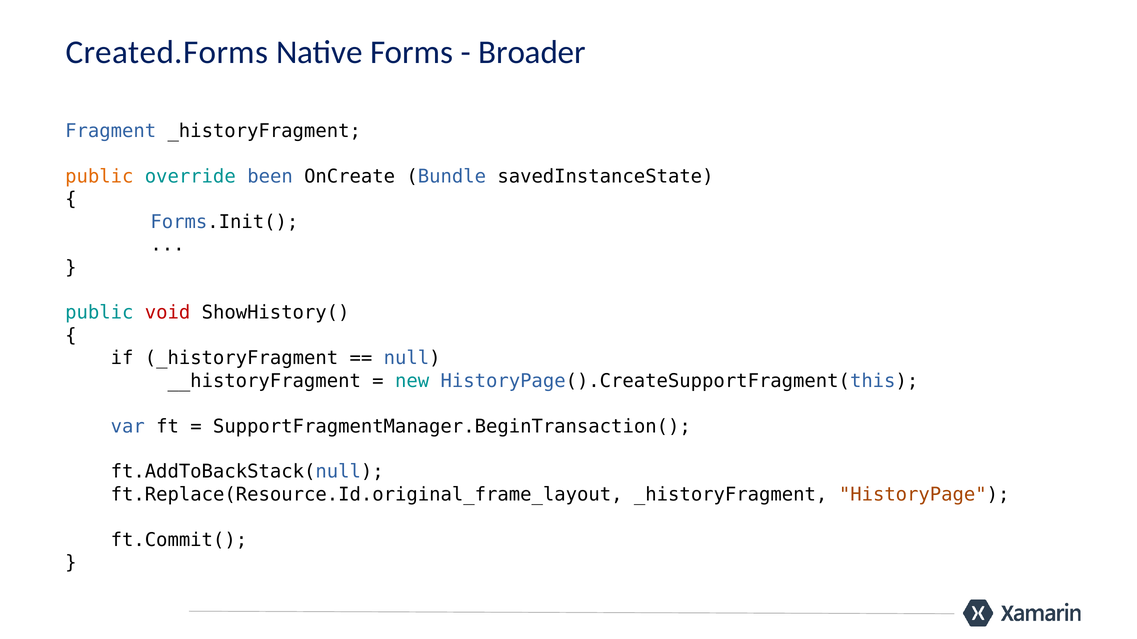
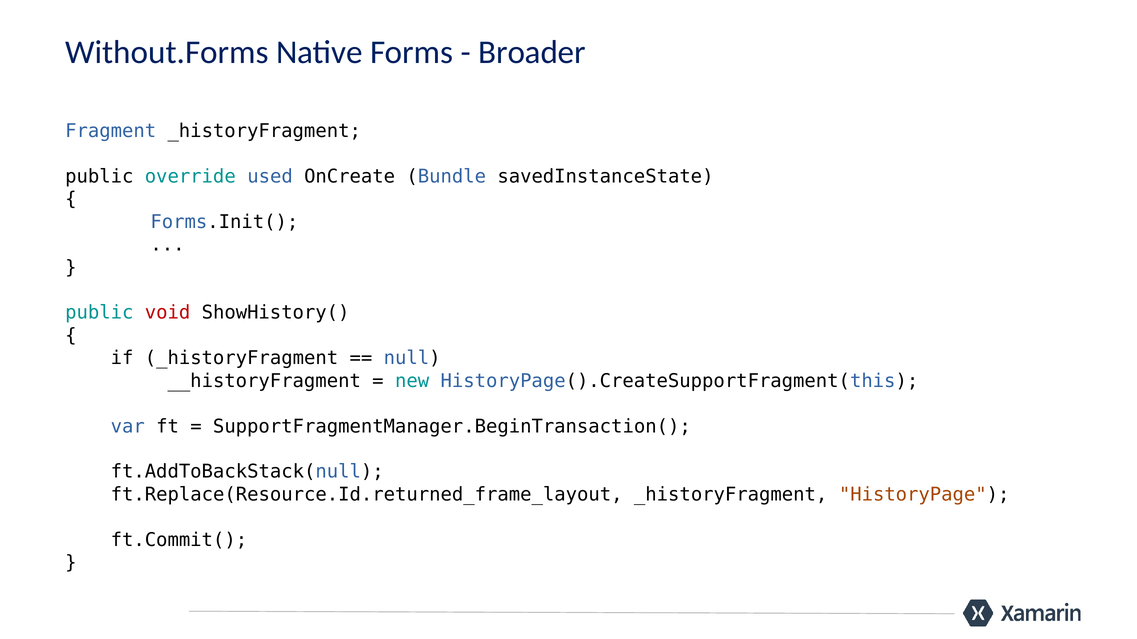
Created.Forms: Created.Forms -> Without.Forms
public at (99, 177) colour: orange -> black
been: been -> used
ft.Replace(Resource.Id.original_frame_layout: ft.Replace(Resource.Id.original_frame_layout -> ft.Replace(Resource.Id.returned_frame_layout
